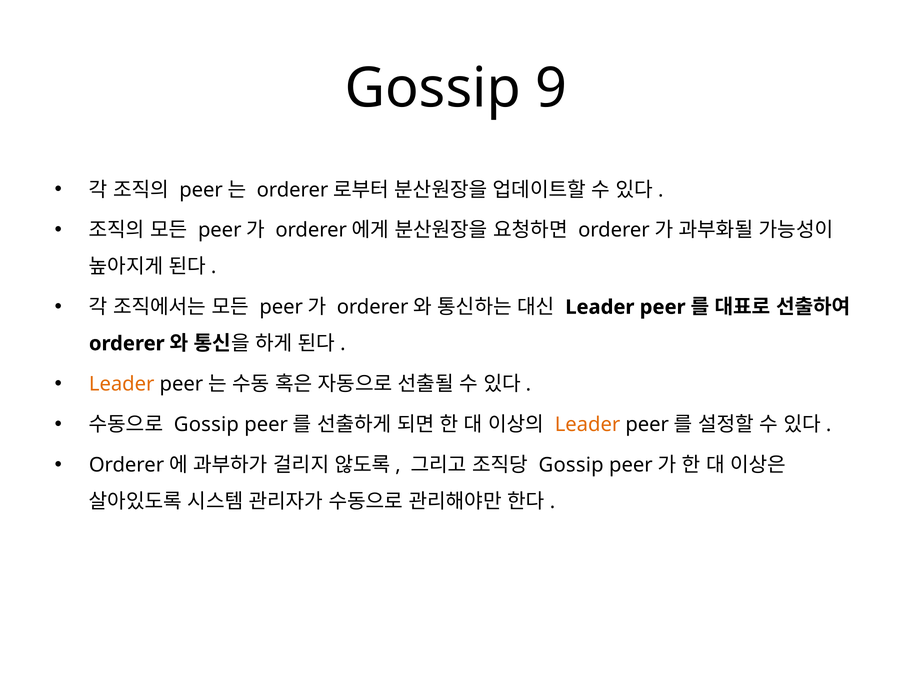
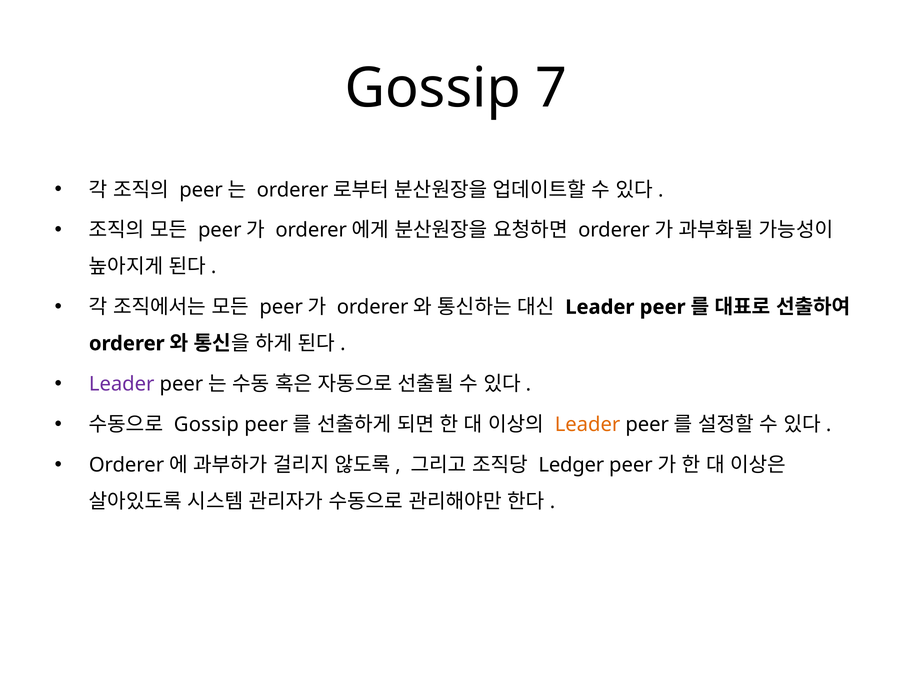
9: 9 -> 7
Leader at (122, 384) colour: orange -> purple
Gossip at (571, 465): Gossip -> Ledger
